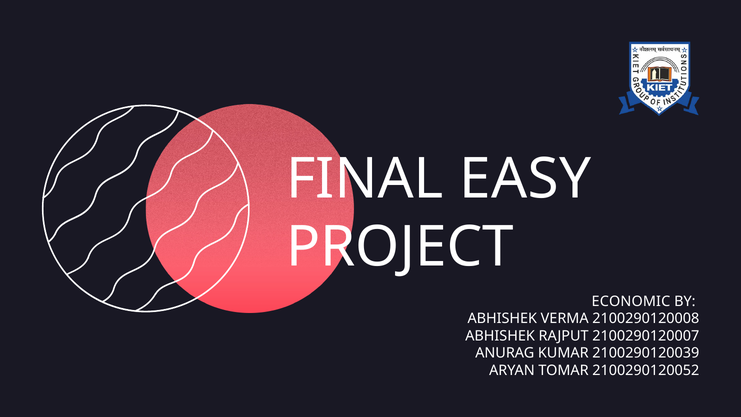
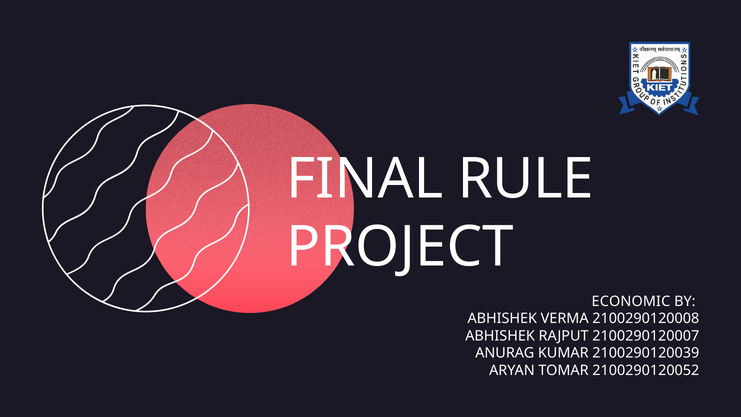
EASY: EASY -> RULE
